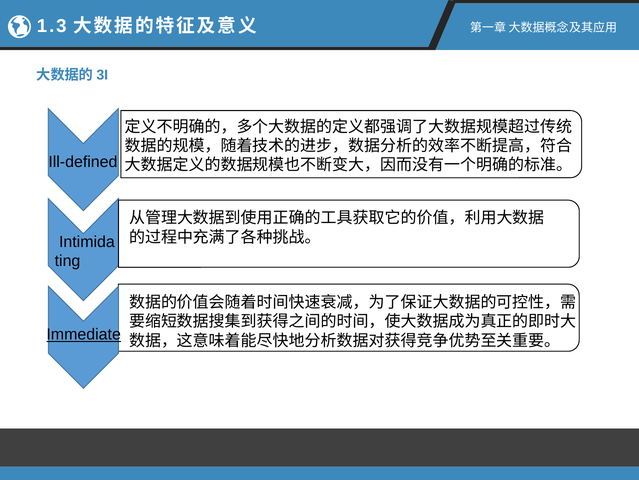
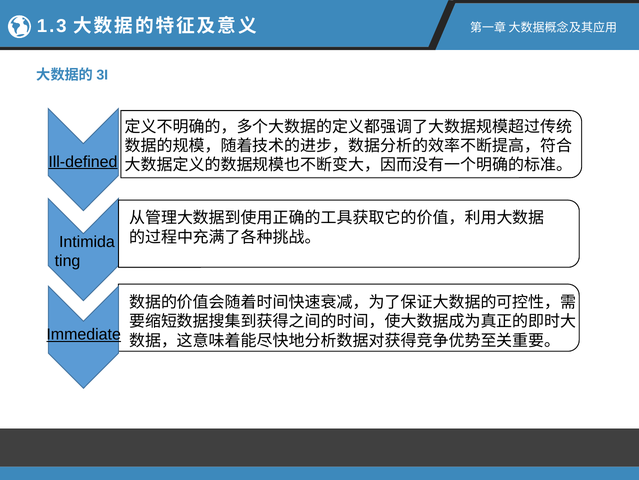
Ill-defined underline: none -> present
